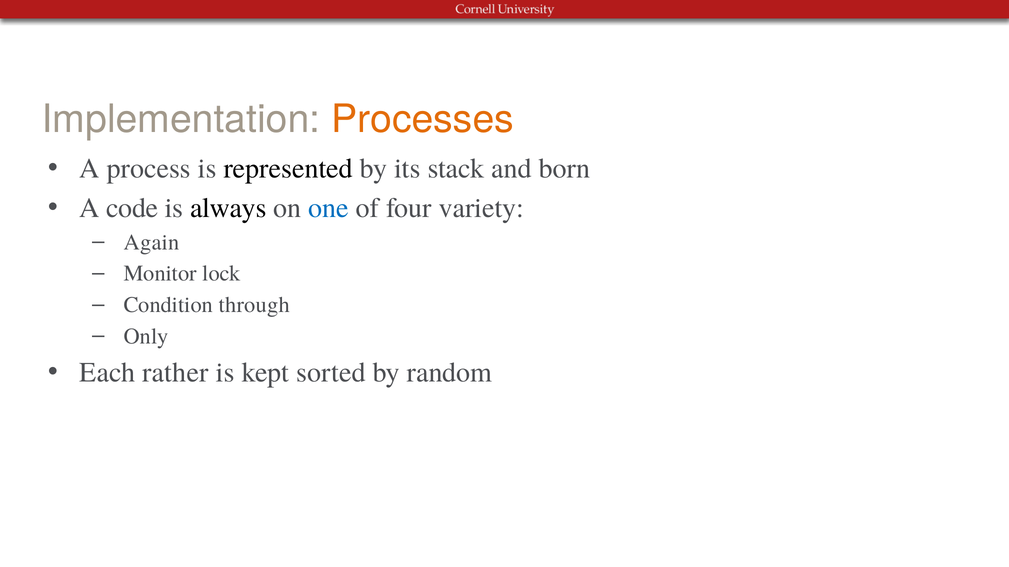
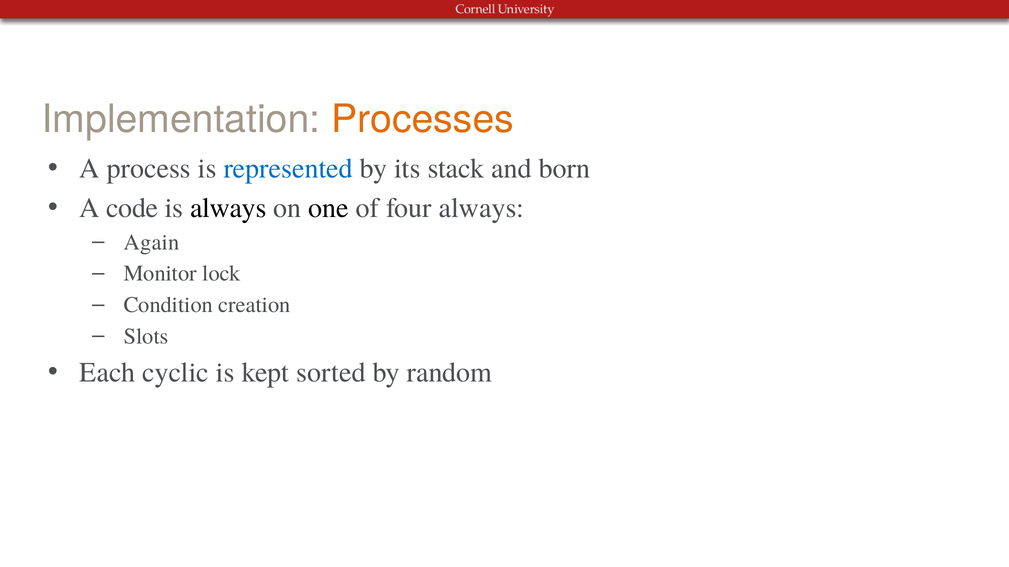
represented colour: black -> blue
one colour: blue -> black
four variety: variety -> always
through: through -> creation
Only: Only -> Slots
rather: rather -> cyclic
